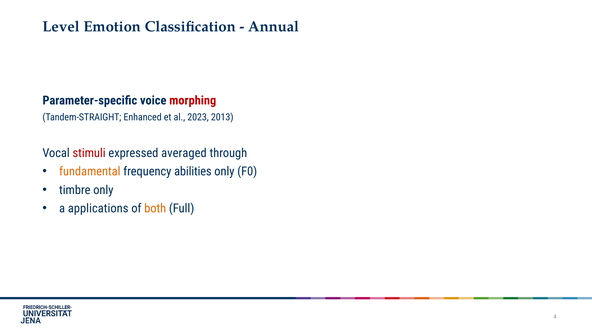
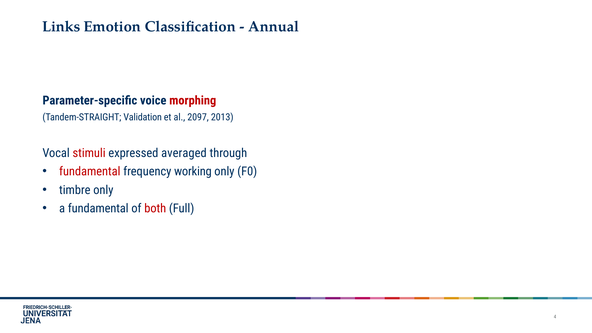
Level: Level -> Links
Enhanced: Enhanced -> Validation
2023: 2023 -> 2097
fundamental at (90, 171) colour: orange -> red
abilities: abilities -> working
a applications: applications -> fundamental
both colour: orange -> red
